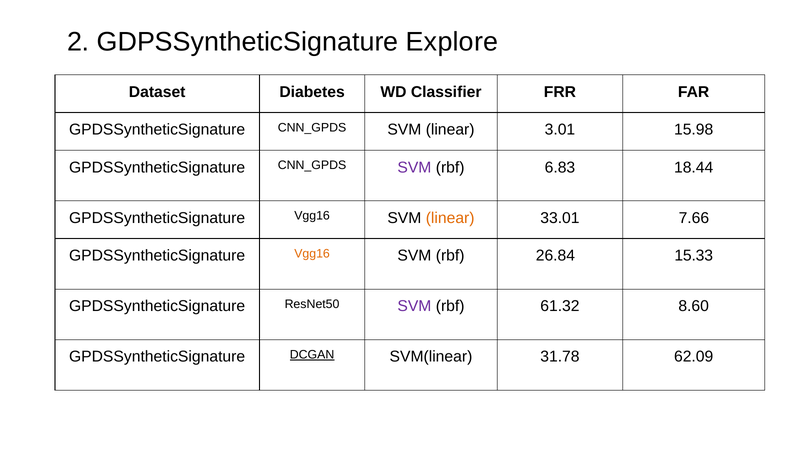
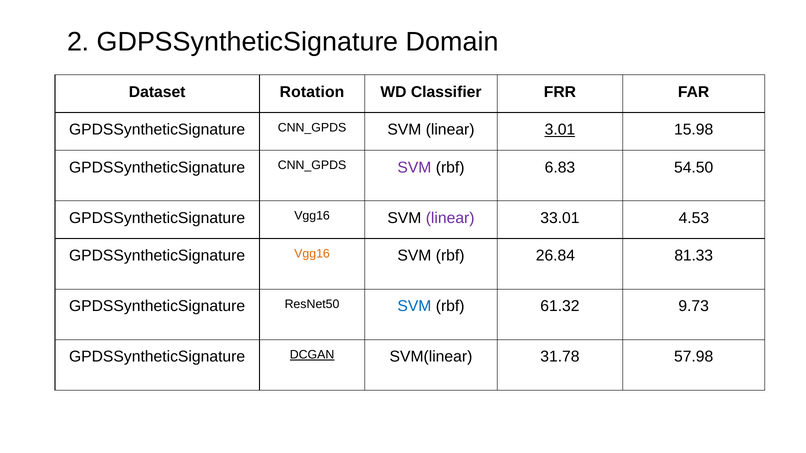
Explore: Explore -> Domain
Diabetes: Diabetes -> Rotation
3.01 underline: none -> present
18.44: 18.44 -> 54.50
linear at (450, 218) colour: orange -> purple
7.66: 7.66 -> 4.53
15.33: 15.33 -> 81.33
SVM at (414, 306) colour: purple -> blue
8.60: 8.60 -> 9.73
62.09: 62.09 -> 57.98
